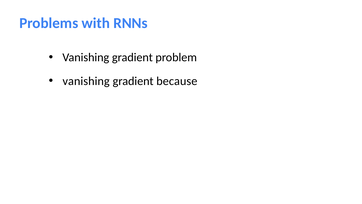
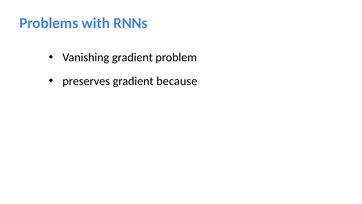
vanishing at (86, 81): vanishing -> preserves
